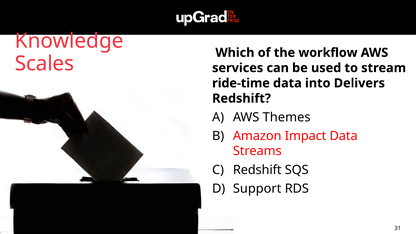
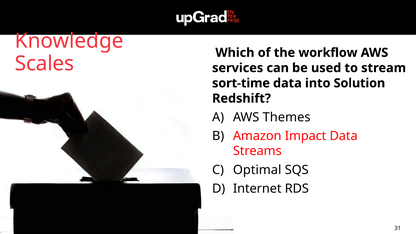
ride-time: ride-time -> sort-time
Delivers: Delivers -> Solution
Redshift at (257, 170): Redshift -> Optimal
Support: Support -> Internet
